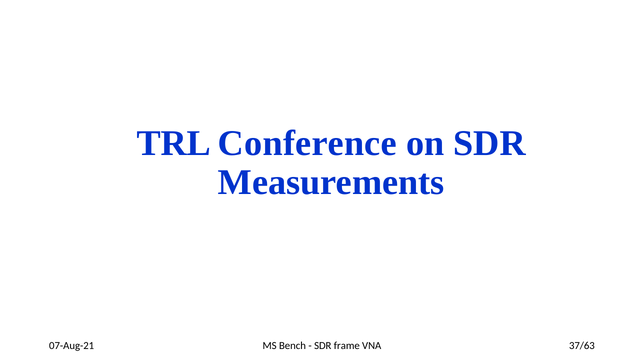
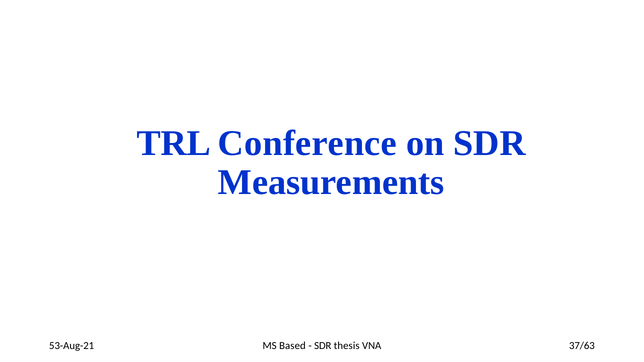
Bench: Bench -> Based
frame: frame -> thesis
07-Aug-21: 07-Aug-21 -> 53-Aug-21
